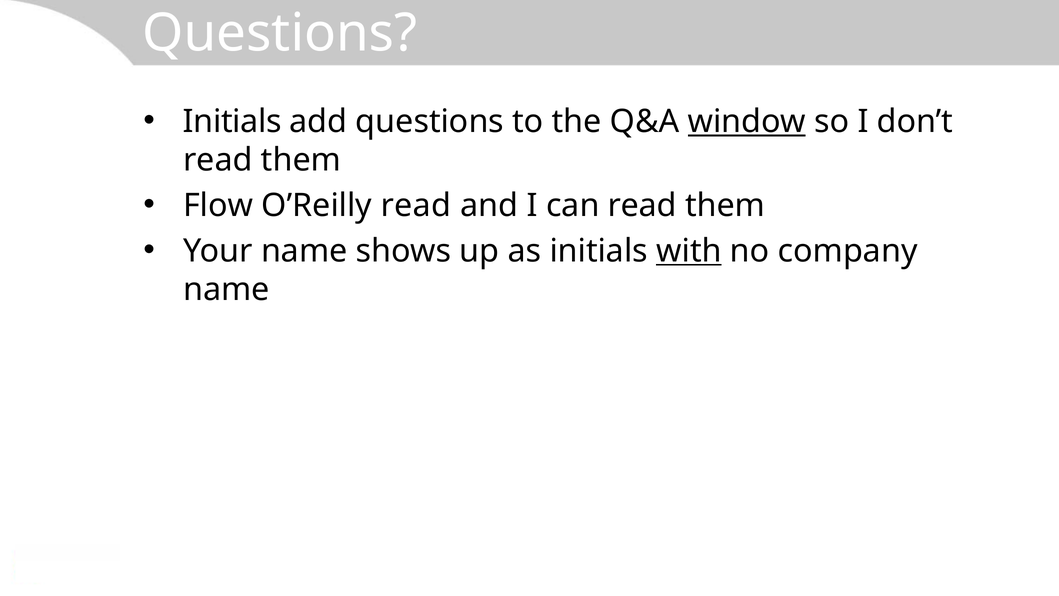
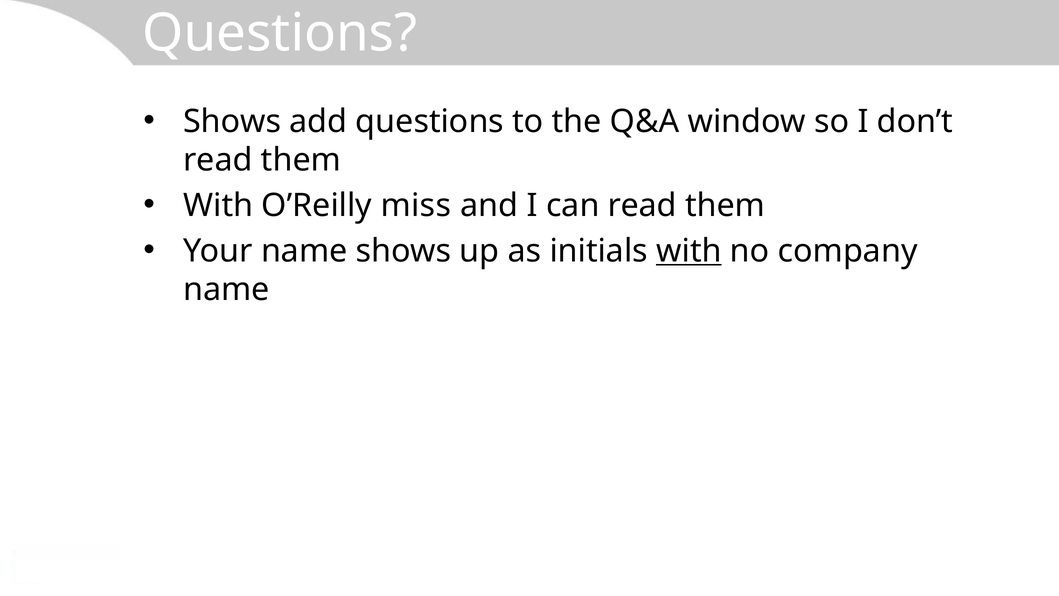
Initials at (232, 121): Initials -> Shows
window underline: present -> none
Flow at (218, 205): Flow -> With
O’Reilly read: read -> miss
